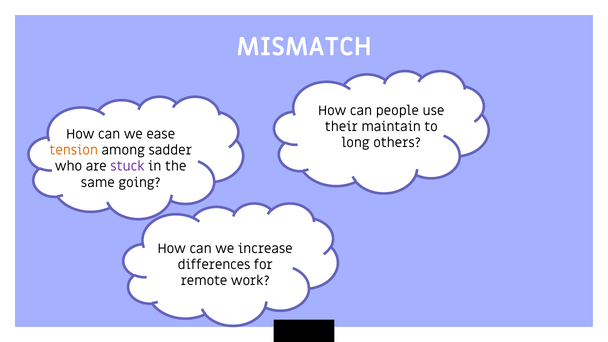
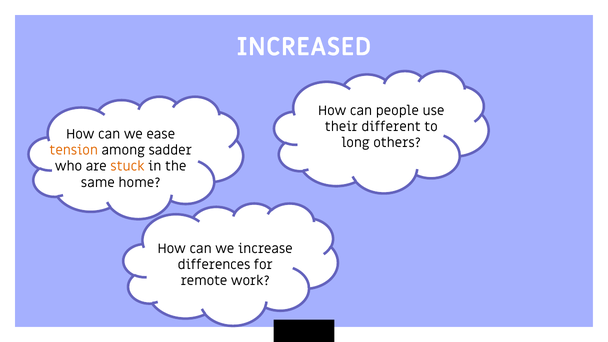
MISMATCH: MISMATCH -> INCREASED
maintain: maintain -> different
stuck colour: purple -> orange
going: going -> home
